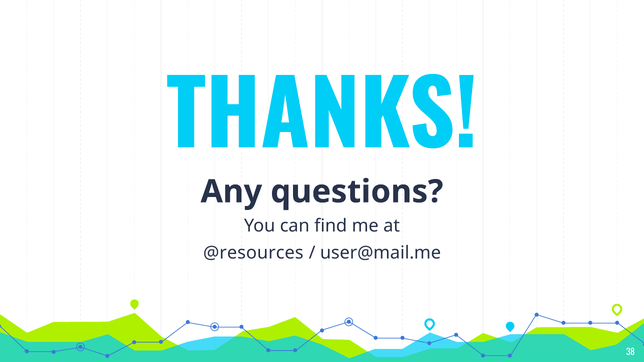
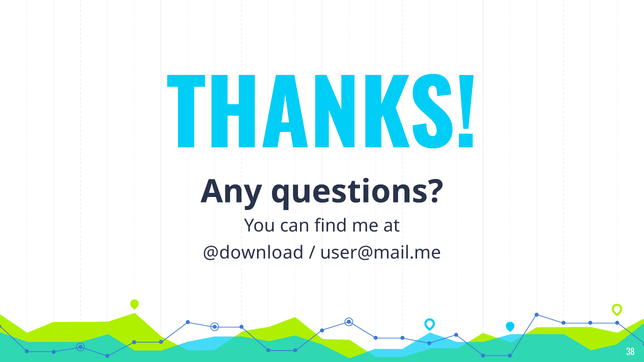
@resources: @resources -> @download
